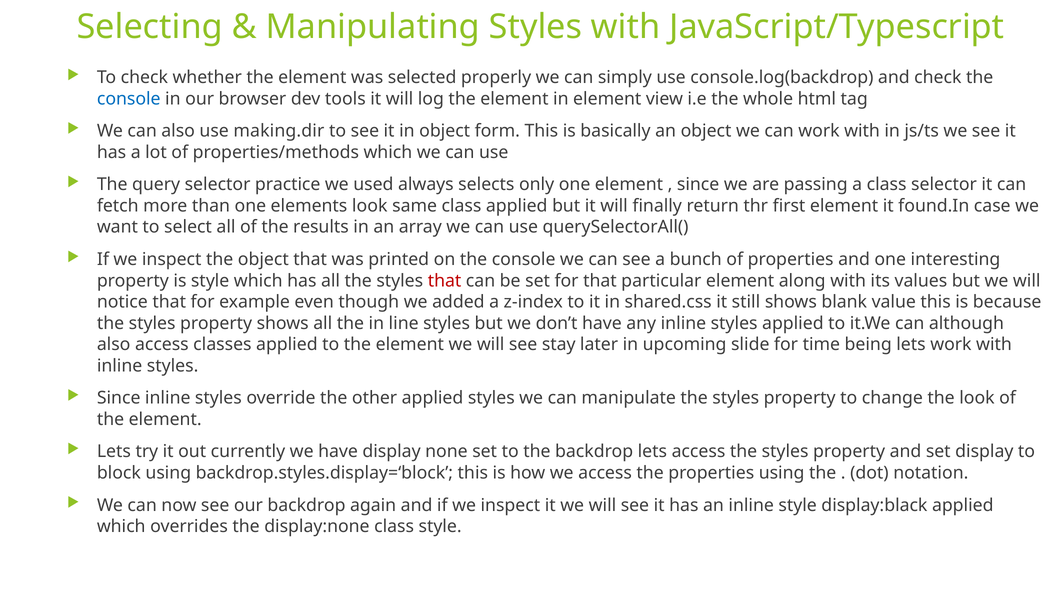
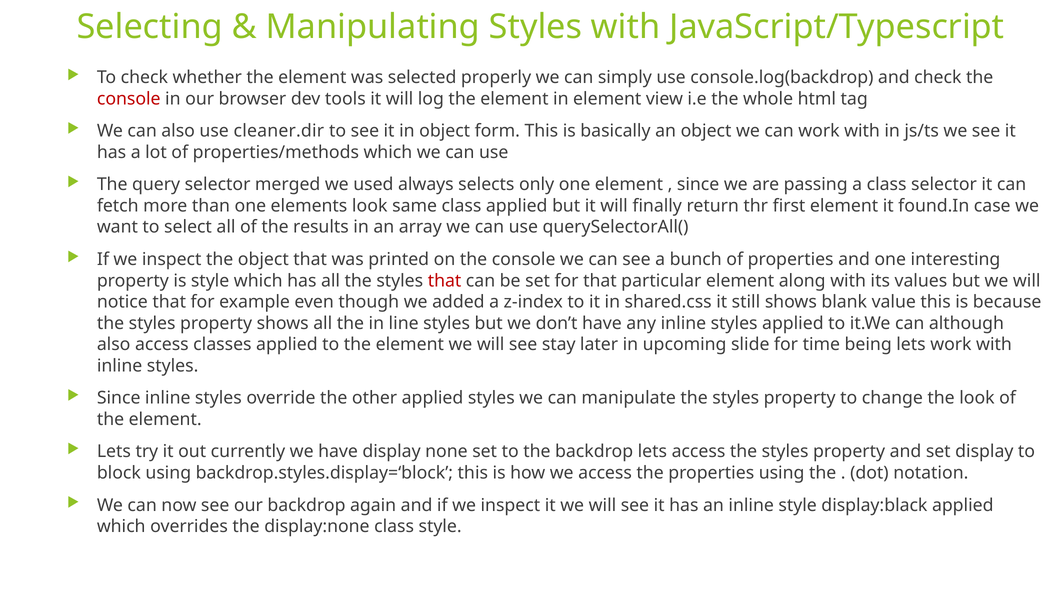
console at (129, 99) colour: blue -> red
making.dir: making.dir -> cleaner.dir
practice: practice -> merged
